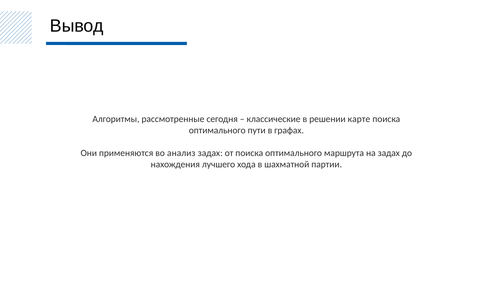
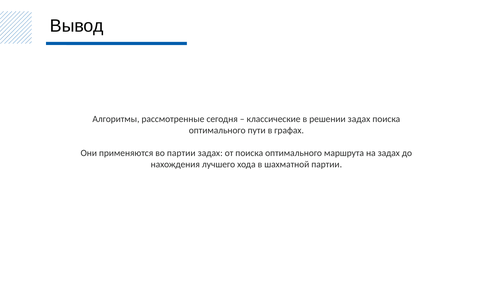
решении карте: карте -> задах
во анализ: анализ -> партии
